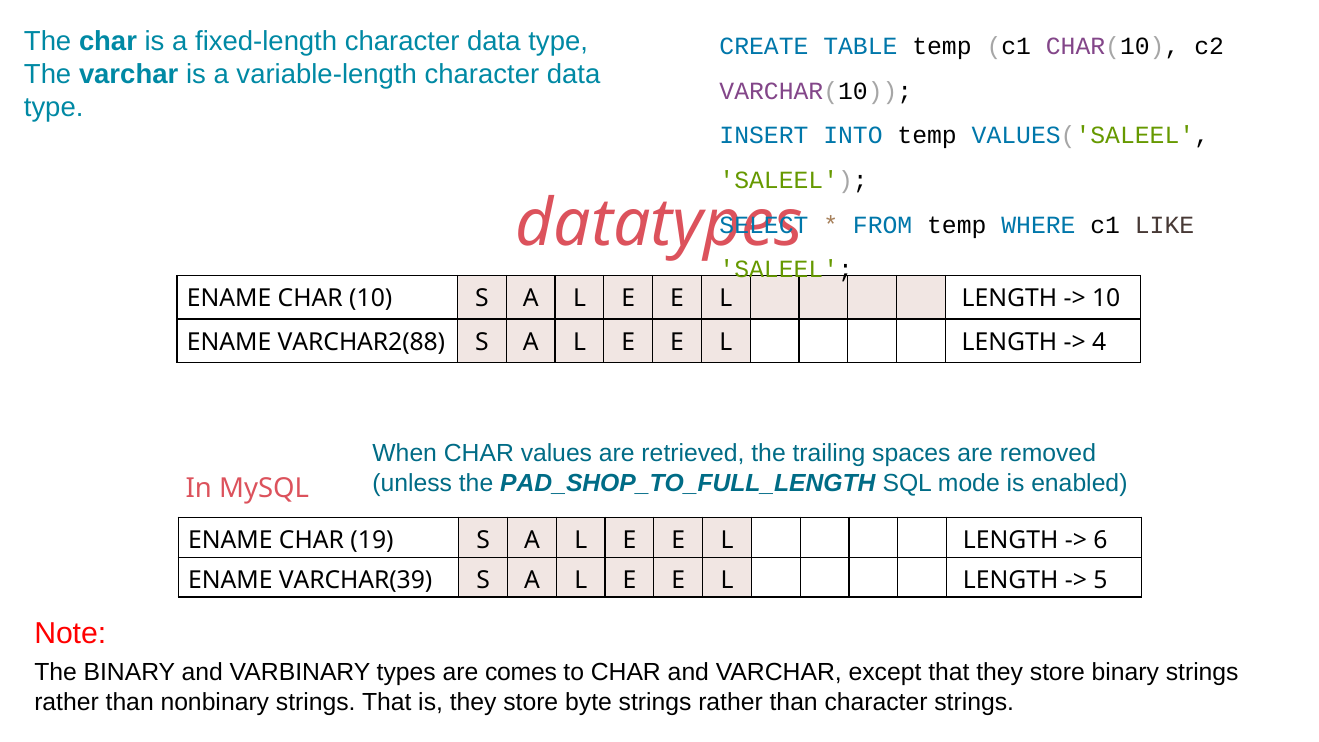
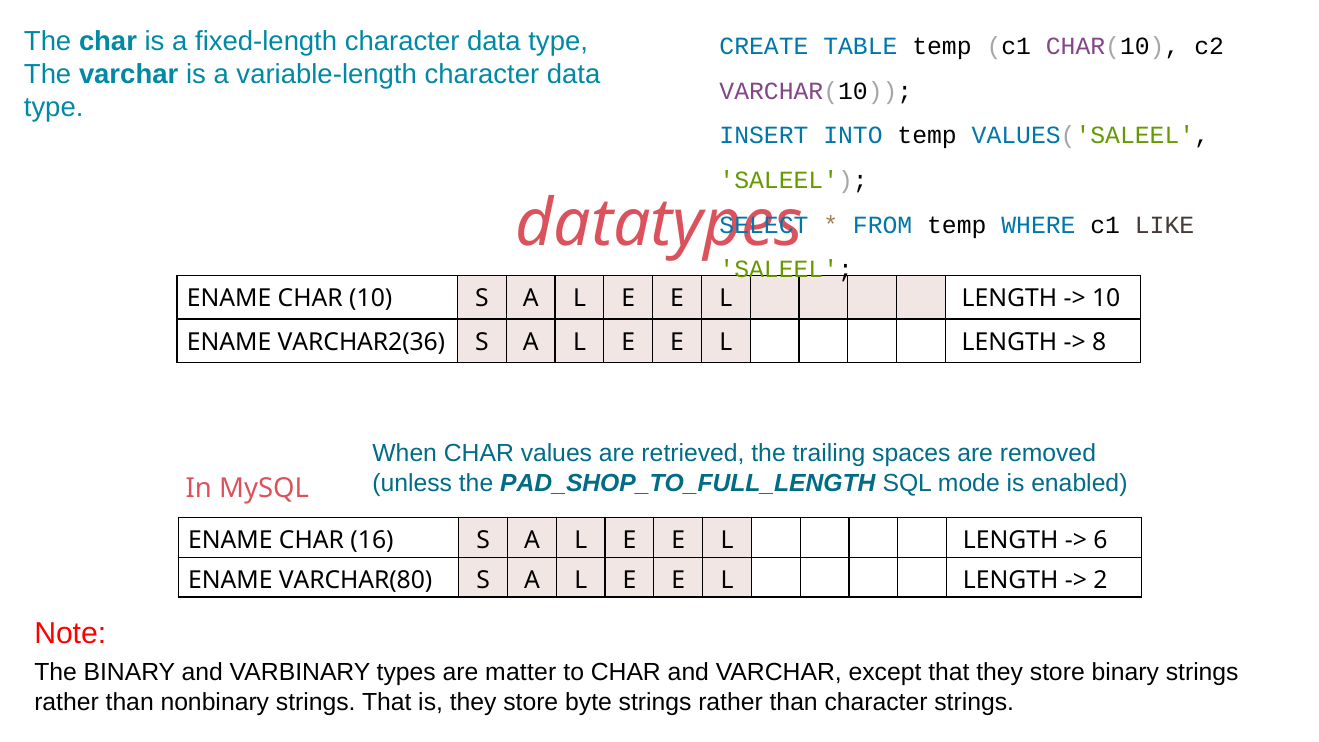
VARCHAR2(88: VARCHAR2(88 -> VARCHAR2(36
4: 4 -> 8
19: 19 -> 16
VARCHAR(39: VARCHAR(39 -> VARCHAR(80
5: 5 -> 2
comes: comes -> matter
